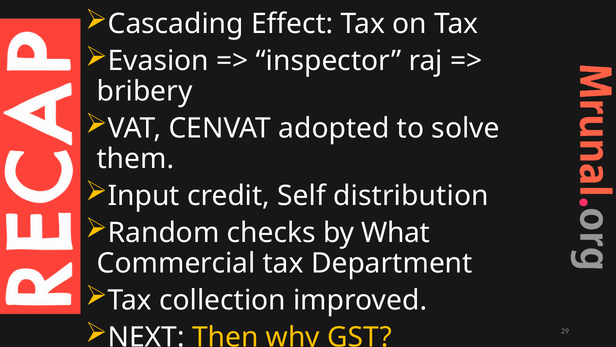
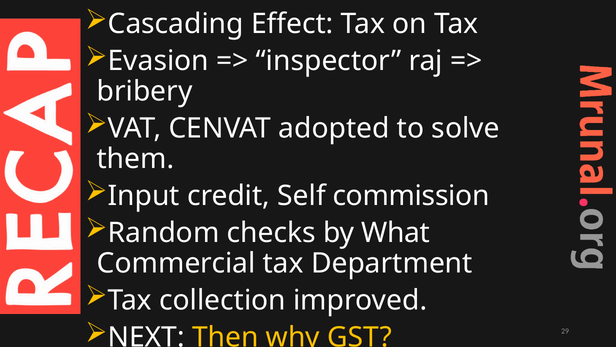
distribution: distribution -> commission
